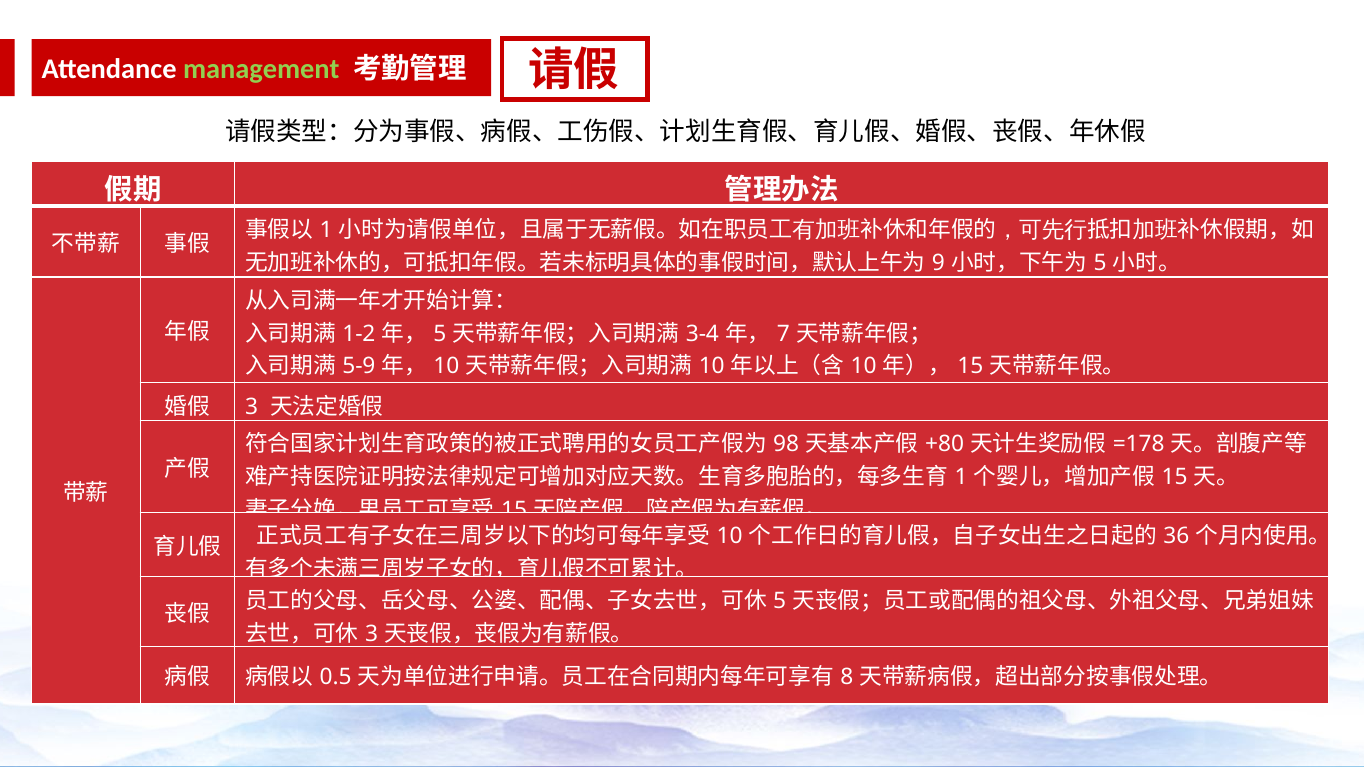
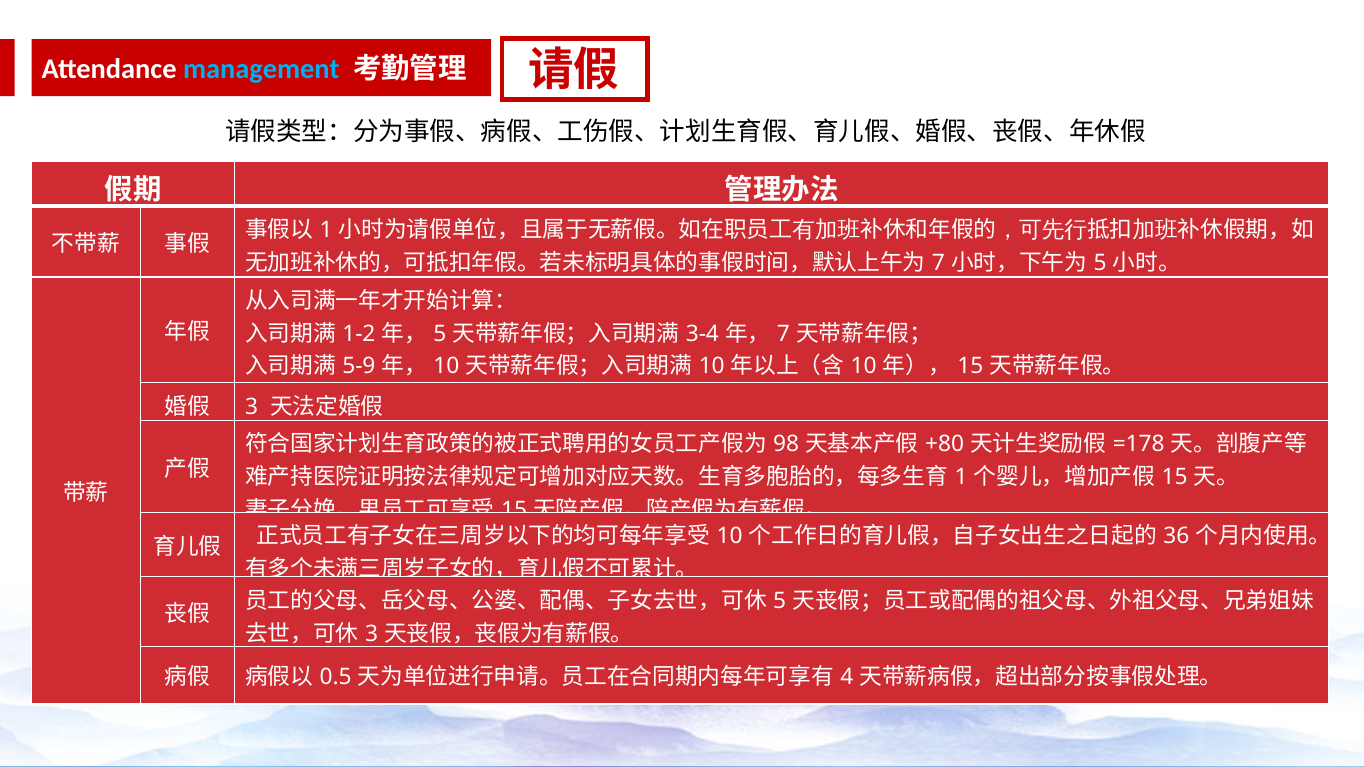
management colour: light green -> light blue
9 at (938, 263): 9 -> 7
8: 8 -> 4
